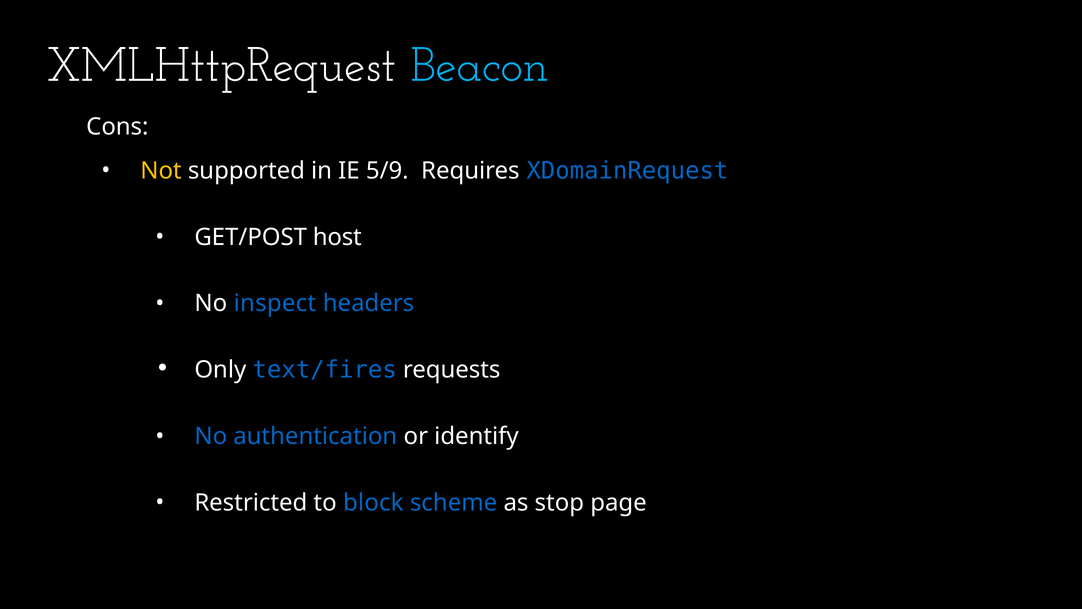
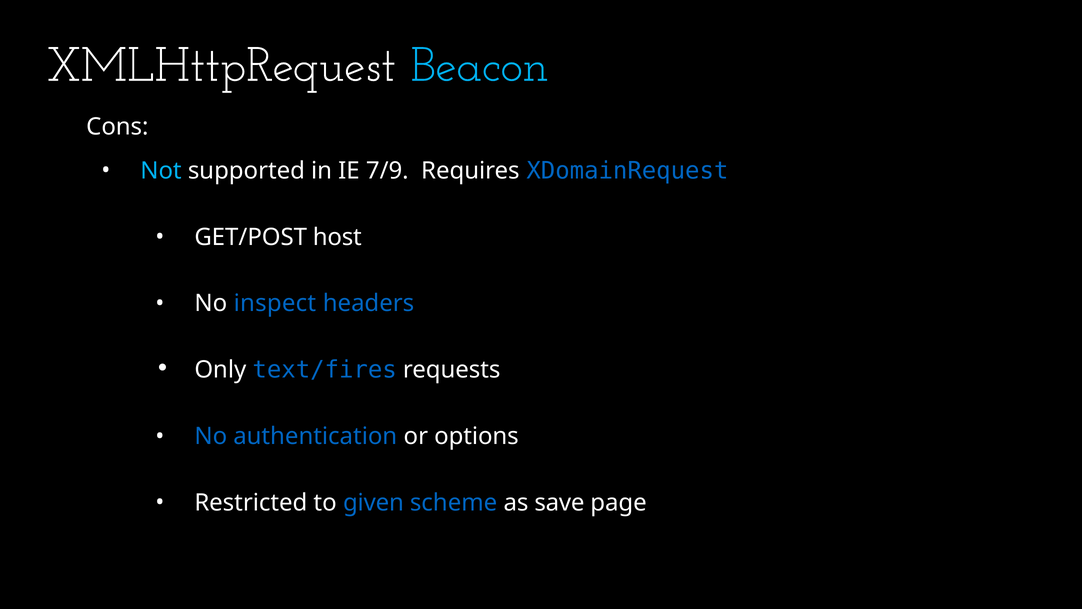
Not colour: yellow -> light blue
5/9: 5/9 -> 7/9
identify: identify -> options
block: block -> given
stop: stop -> save
